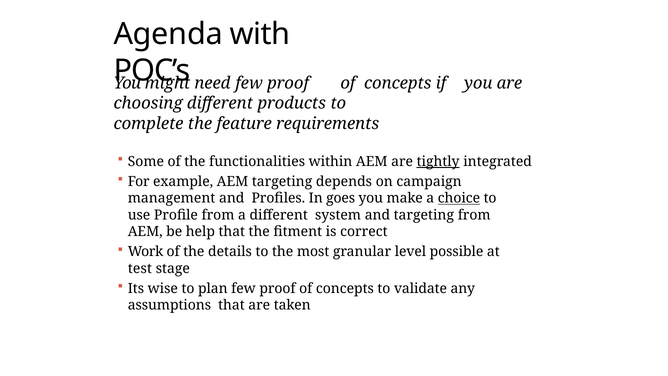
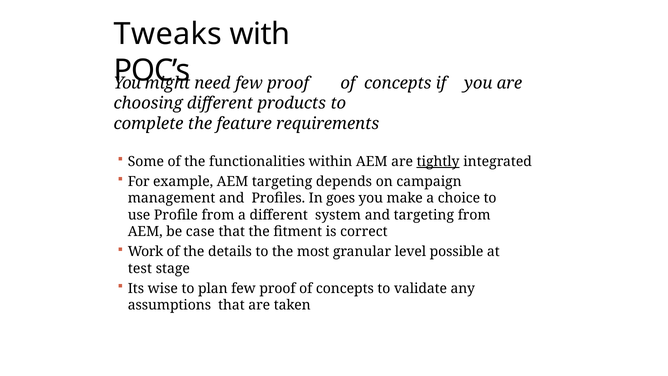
Agenda: Agenda -> Tweaks
choice underline: present -> none
help: help -> case
